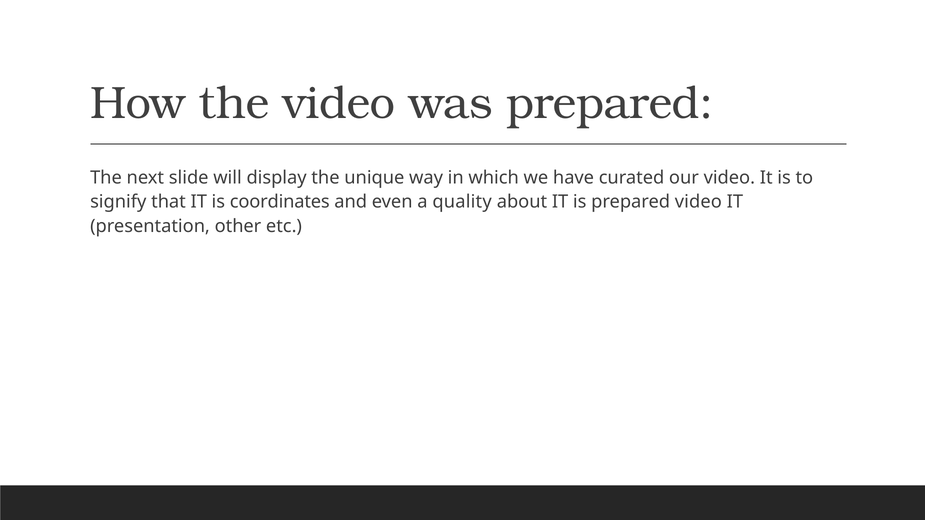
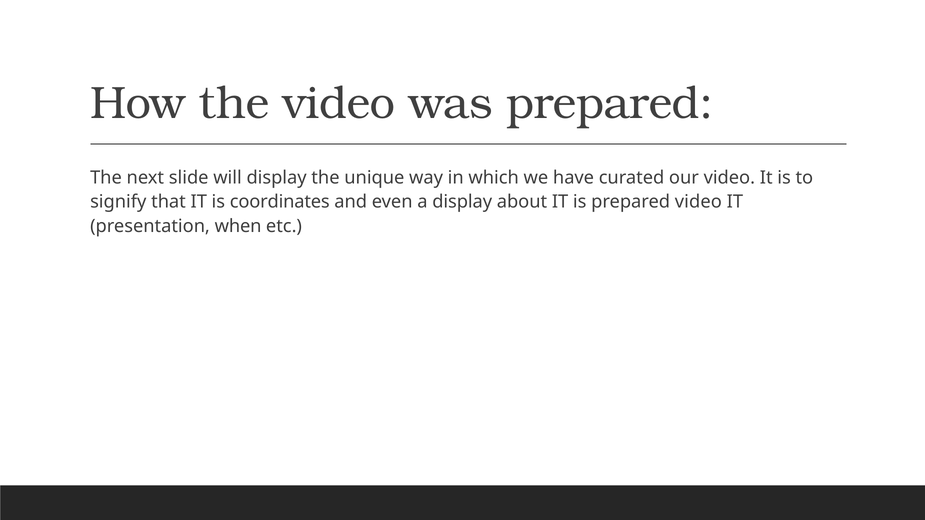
a quality: quality -> display
other: other -> when
